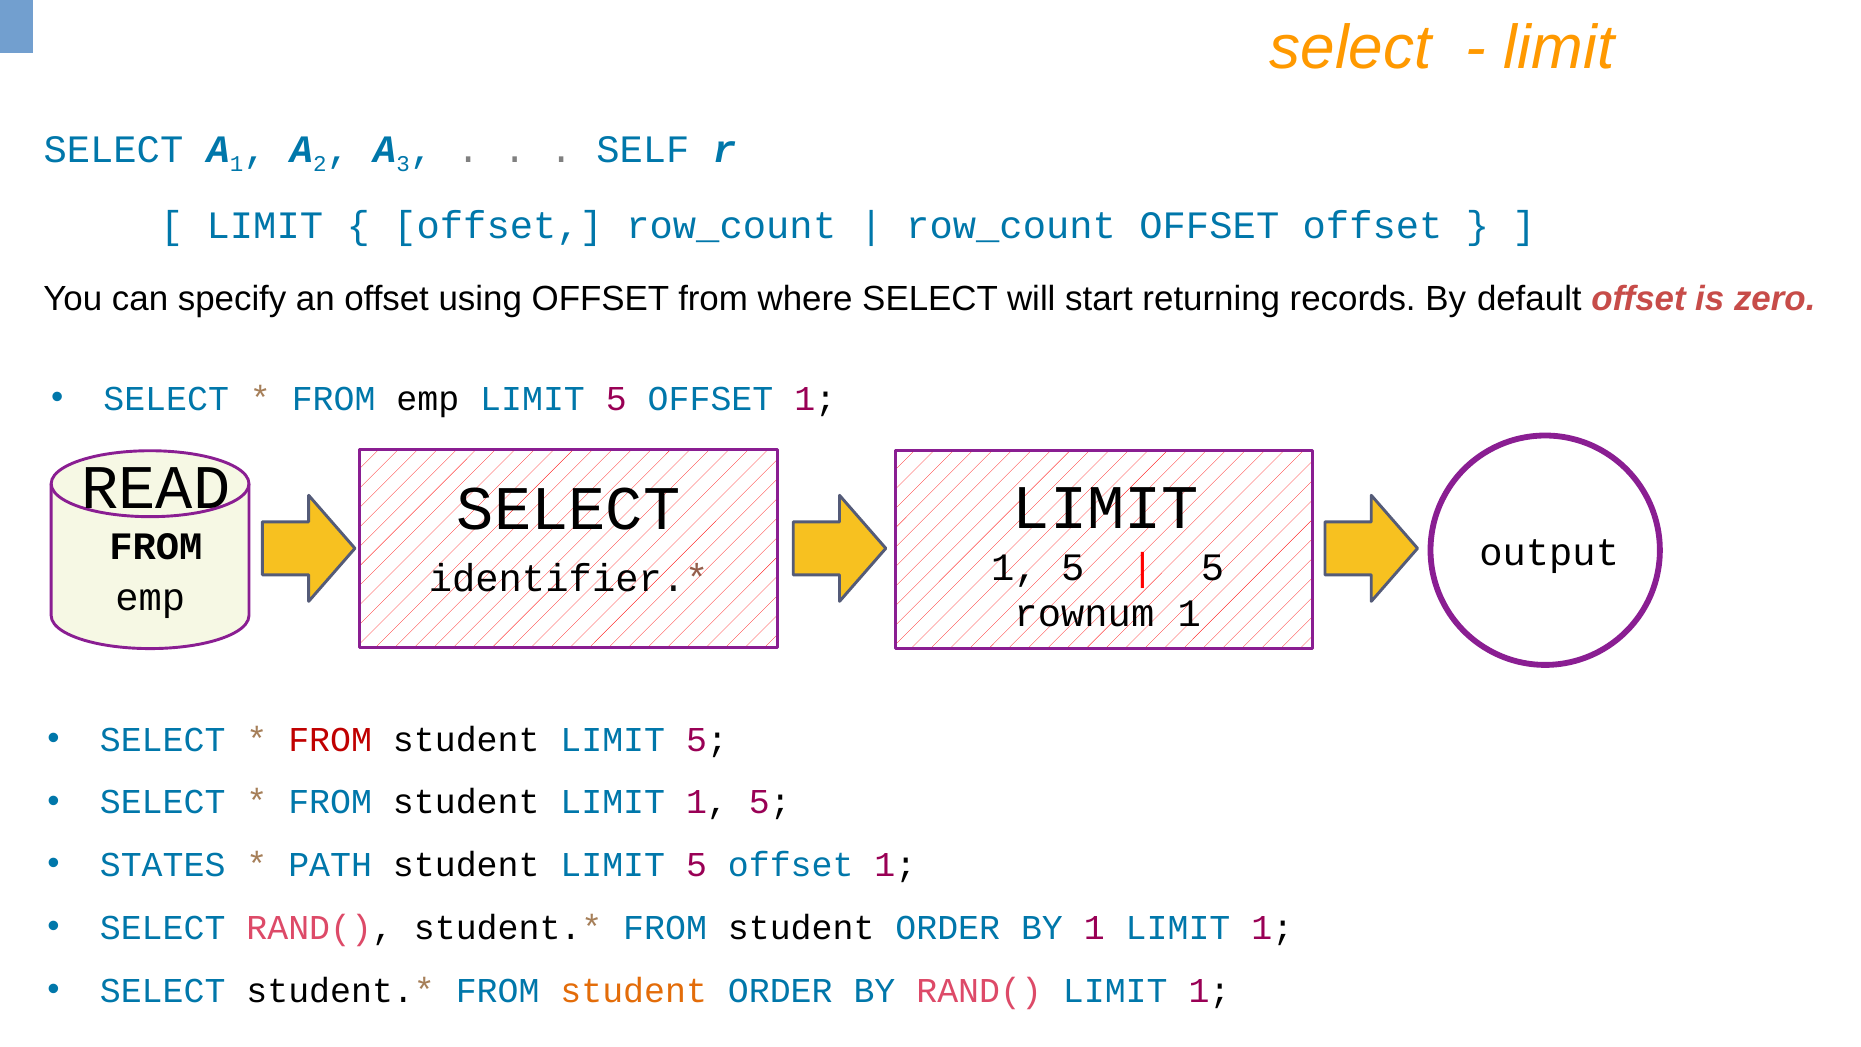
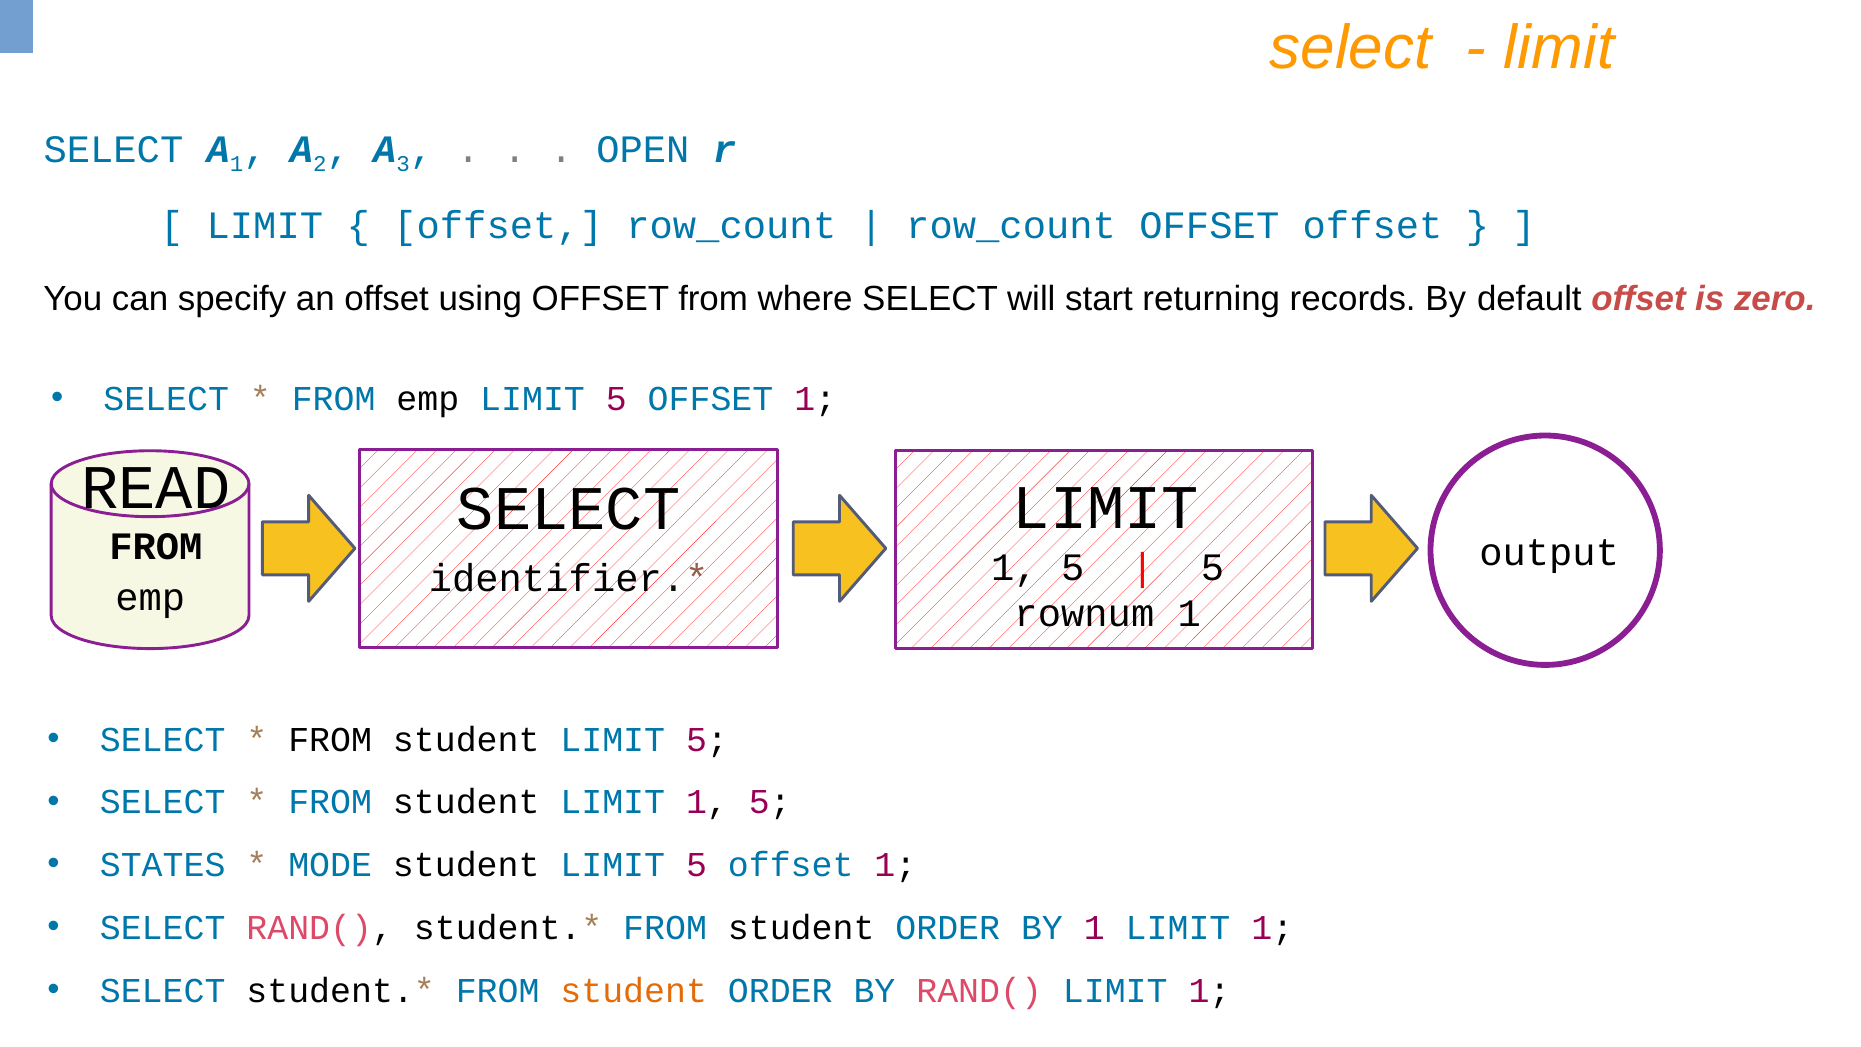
SELF: SELF -> OPEN
FROM at (330, 739) colour: red -> black
PATH: PATH -> MODE
